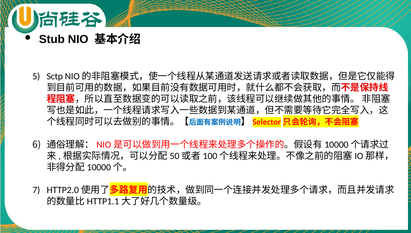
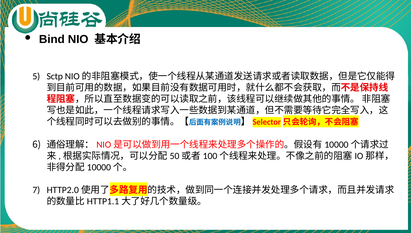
Stub: Stub -> Bind
